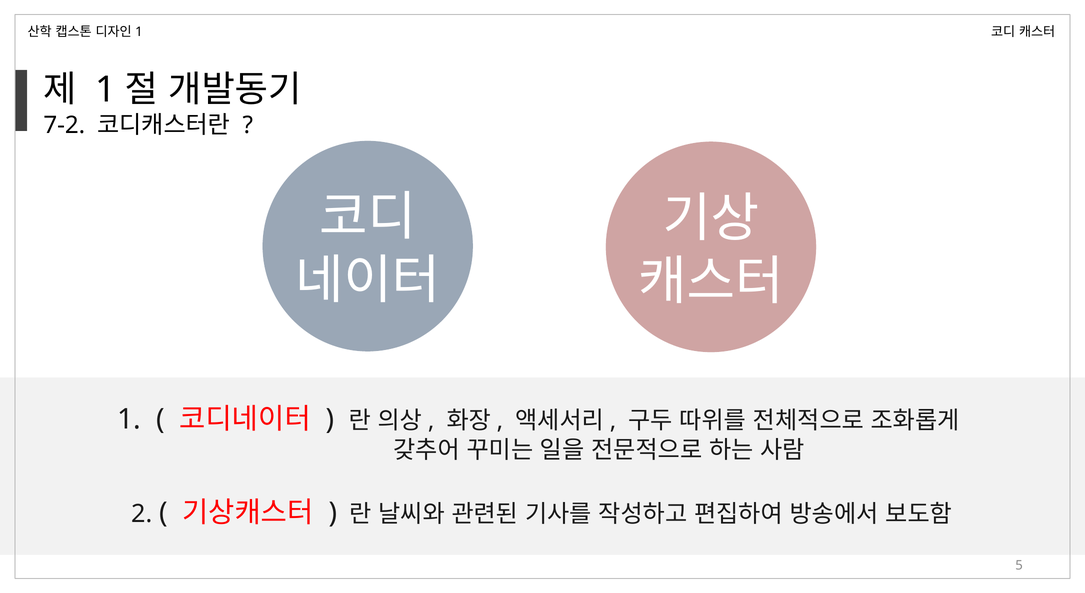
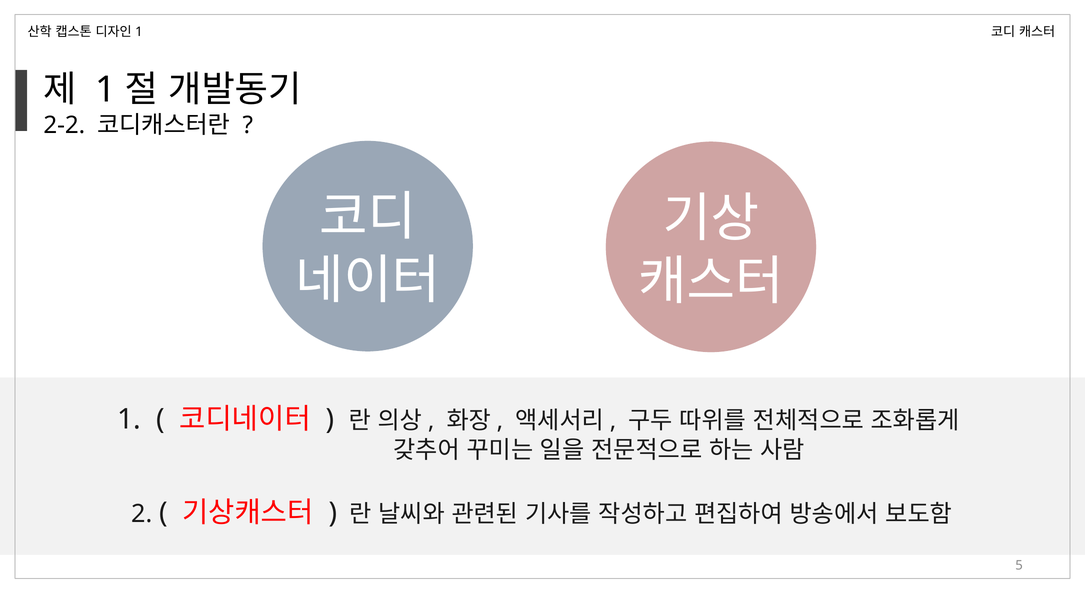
7-2: 7-2 -> 2-2
